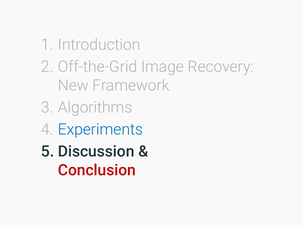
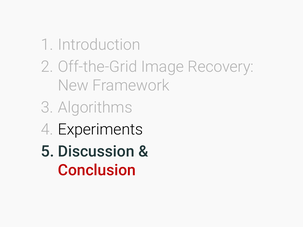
Experiments colour: blue -> black
